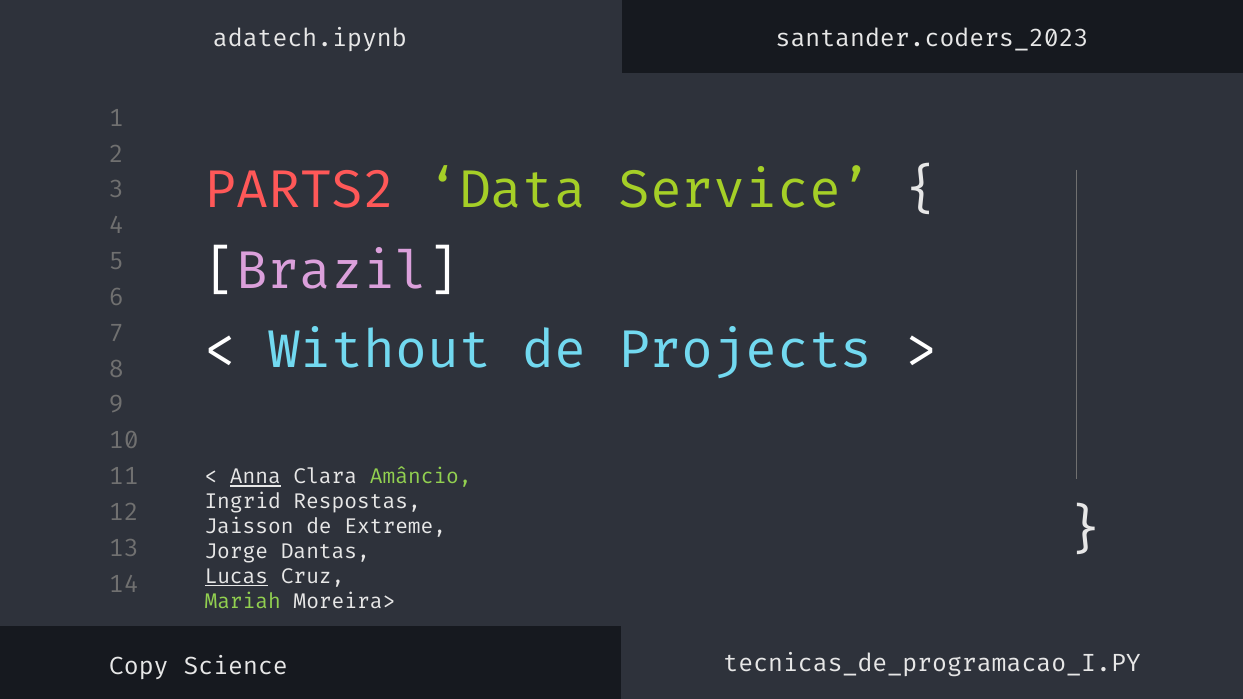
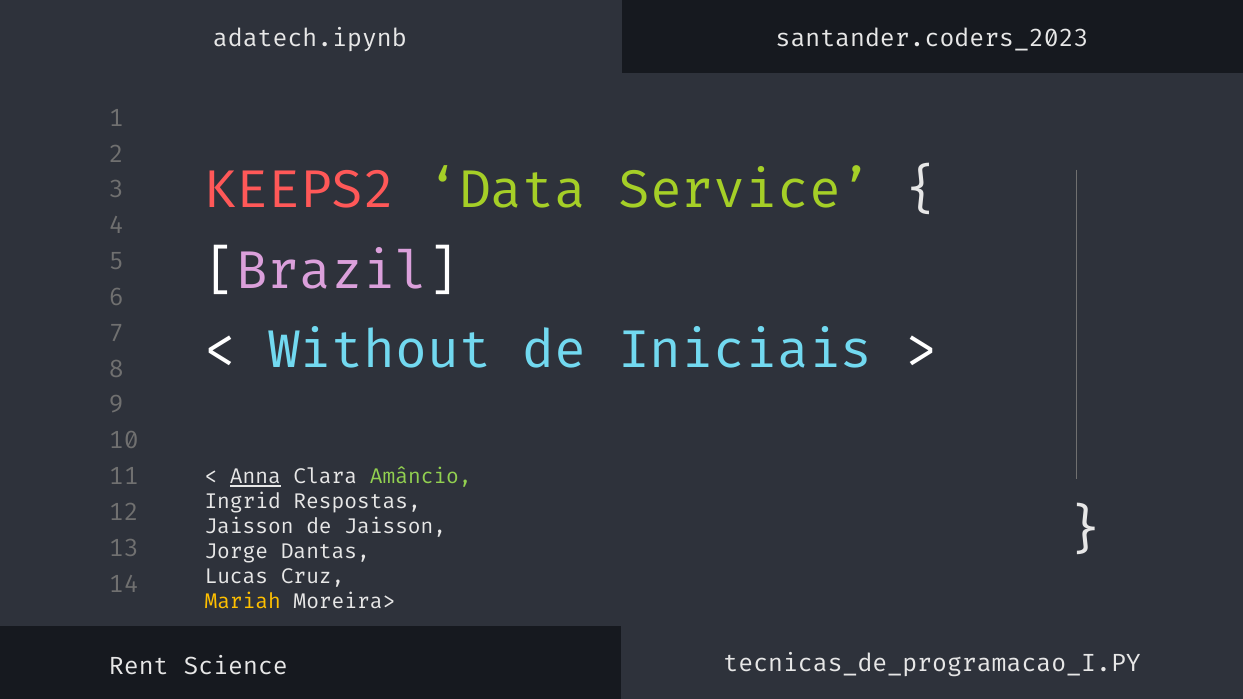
PARTS2: PARTS2 -> KEEPS2
Projects: Projects -> Iniciais
de Extreme: Extreme -> Jaisson
Lucas underline: present -> none
Mariah colour: light green -> yellow
Copy: Copy -> Rent
